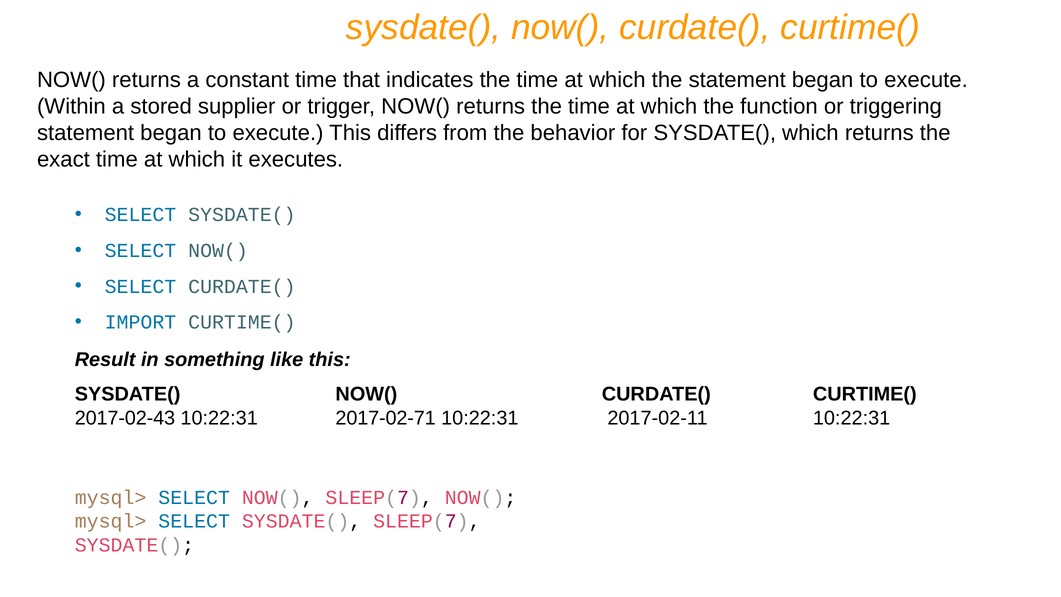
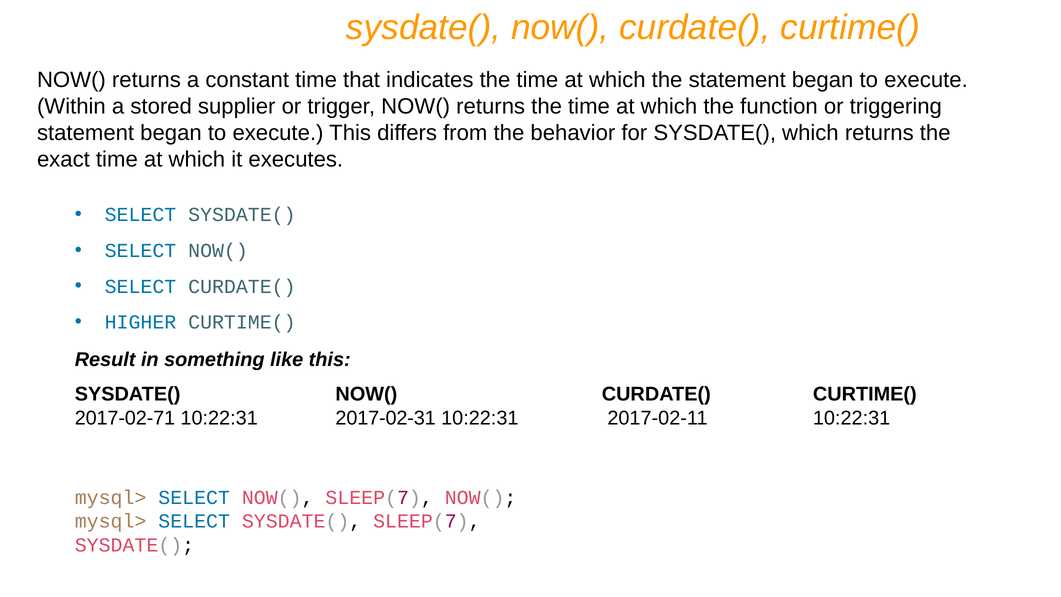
IMPORT: IMPORT -> HIGHER
2017-02-43: 2017-02-43 -> 2017-02-71
2017-02-71: 2017-02-71 -> 2017-02-31
